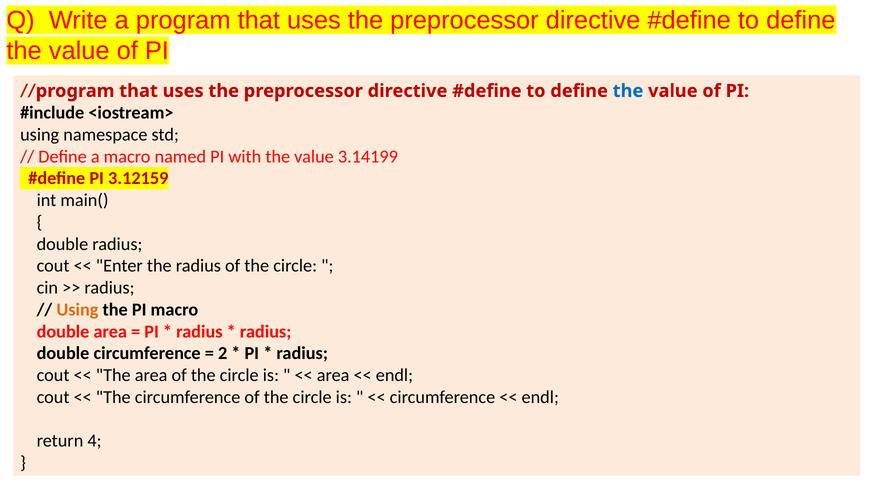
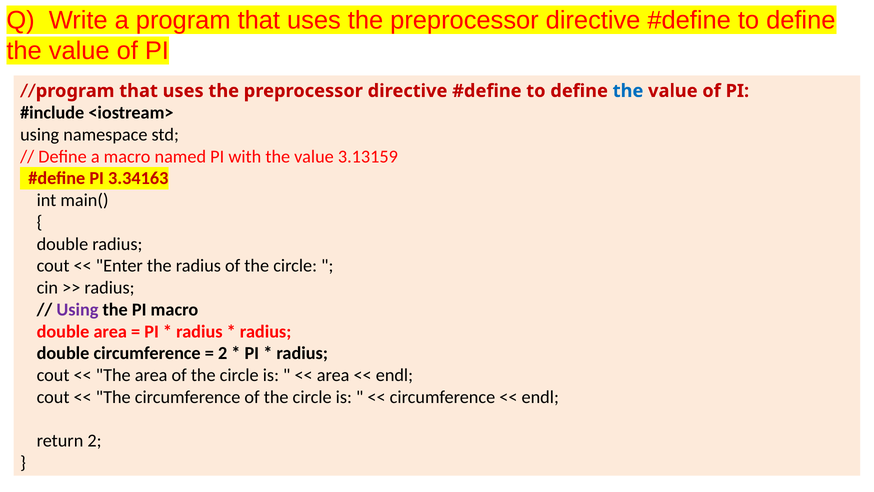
3.14199: 3.14199 -> 3.13159
3.12159: 3.12159 -> 3.34163
Using at (77, 309) colour: orange -> purple
return 4: 4 -> 2
